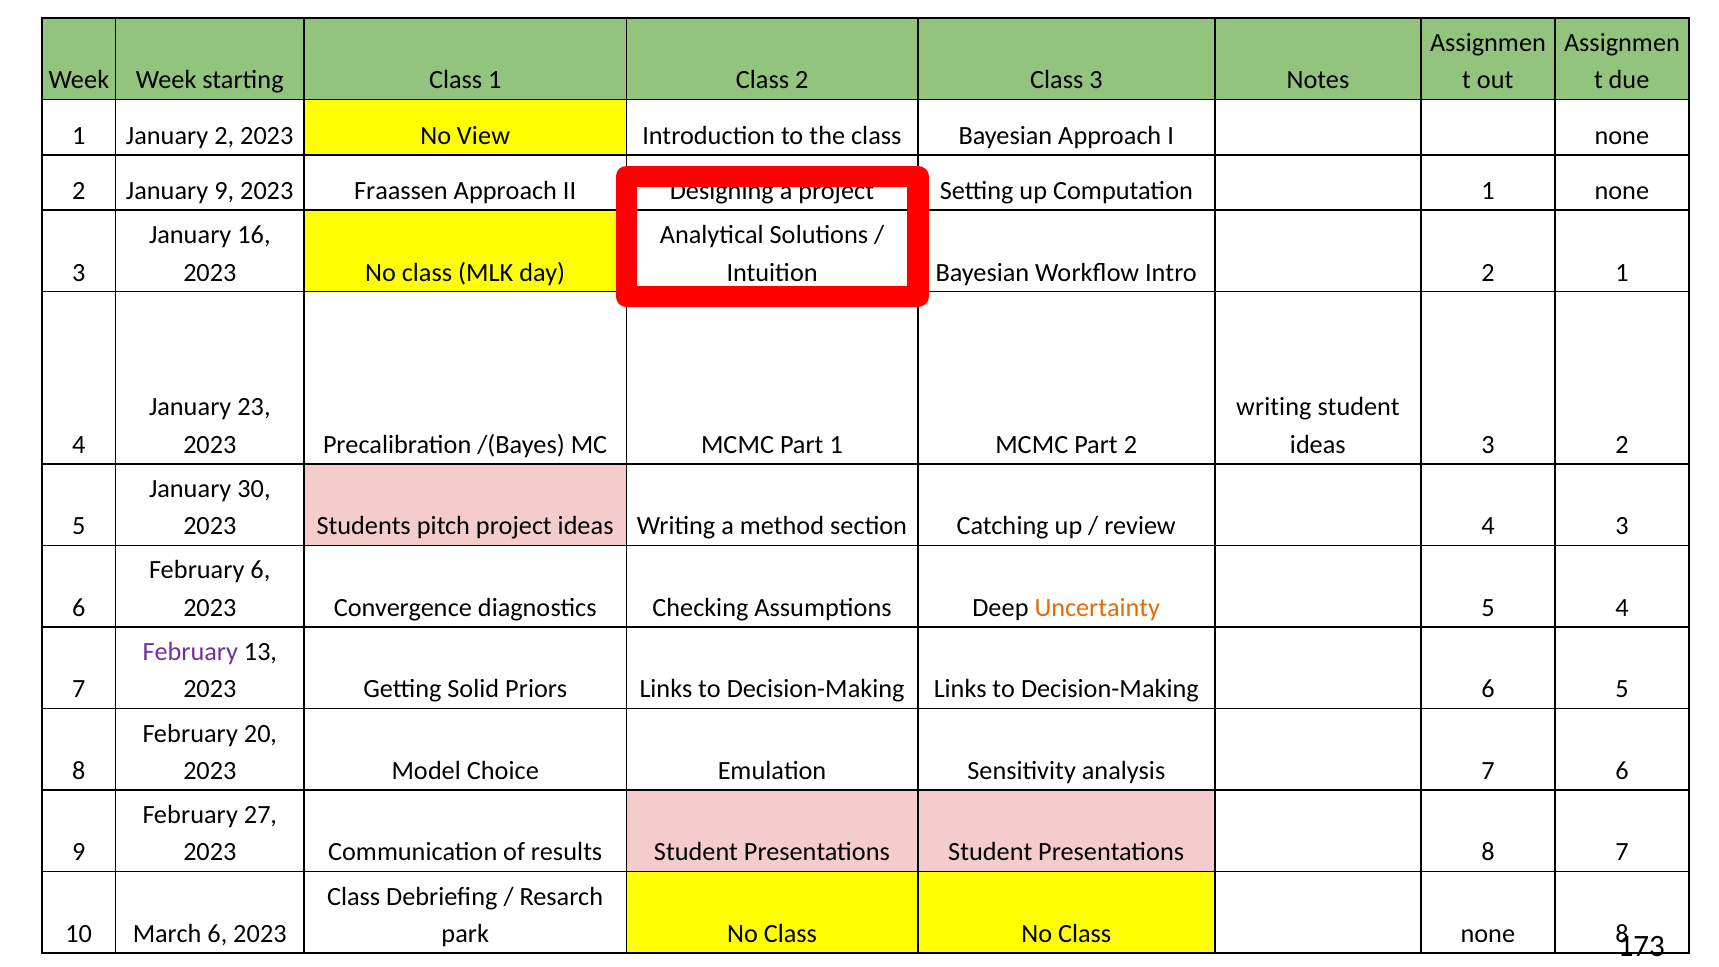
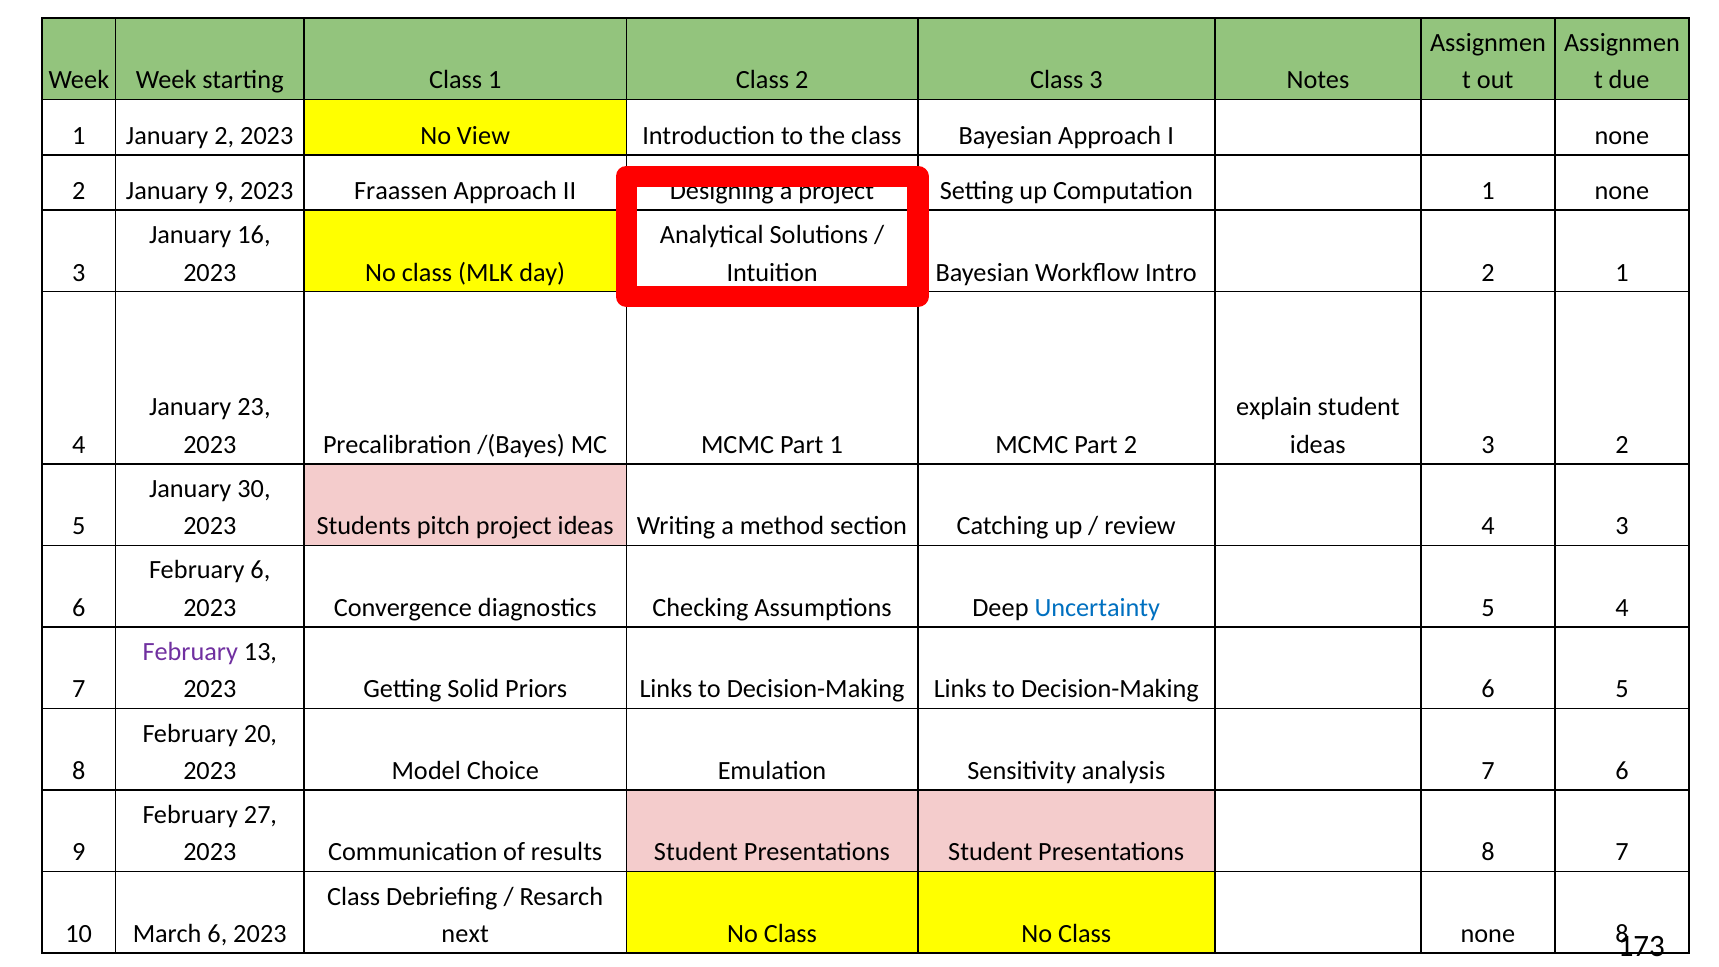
writing at (1274, 407): writing -> explain
Uncertainty colour: orange -> blue
park: park -> next
